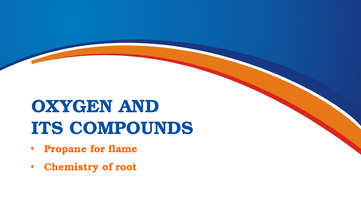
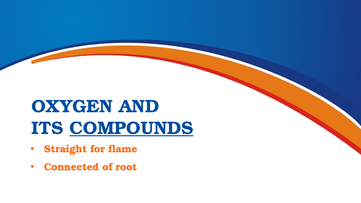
COMPOUNDS underline: none -> present
Propane: Propane -> Straight
Chemistry: Chemistry -> Connected
